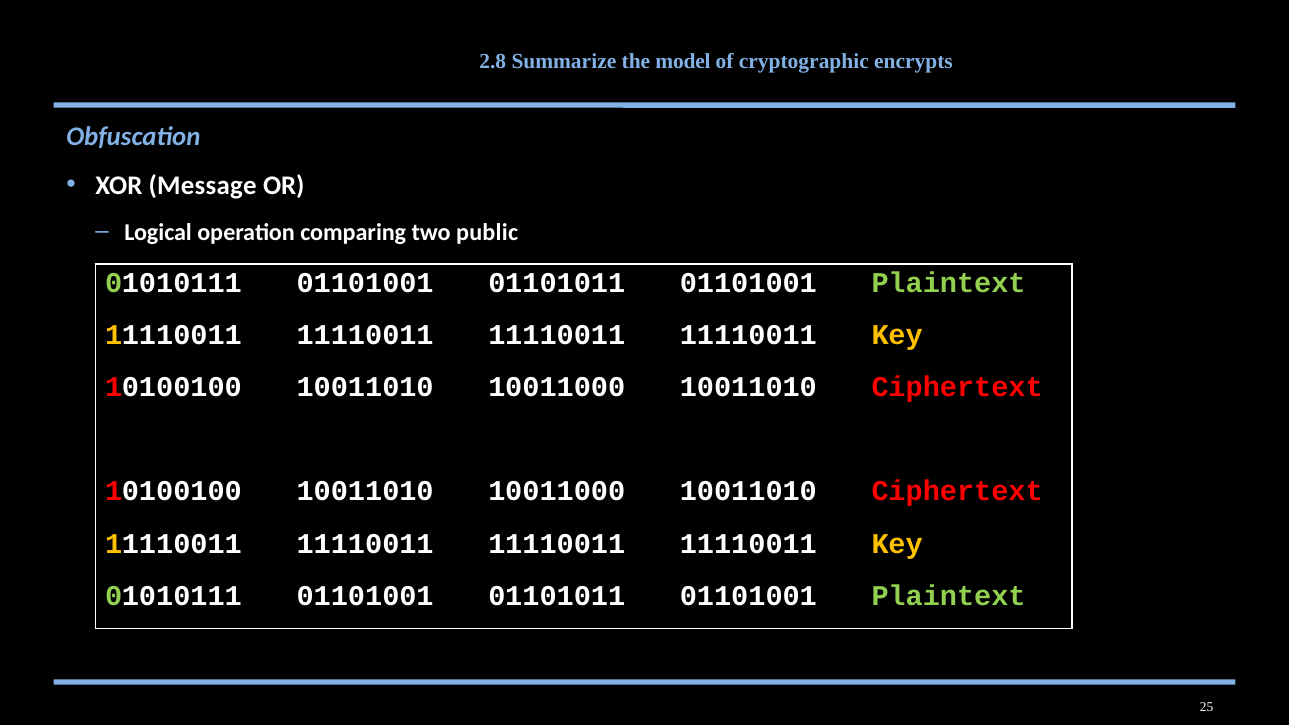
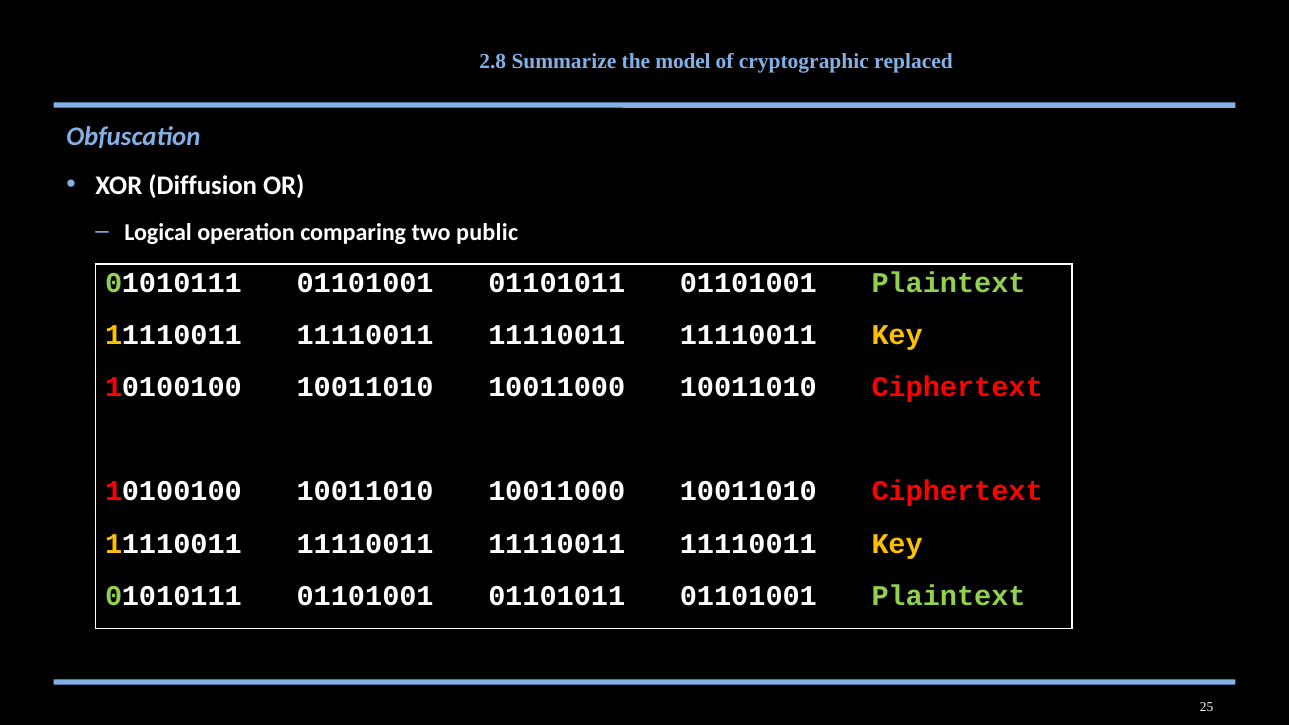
encrypts: encrypts -> replaced
Message: Message -> Diffusion
